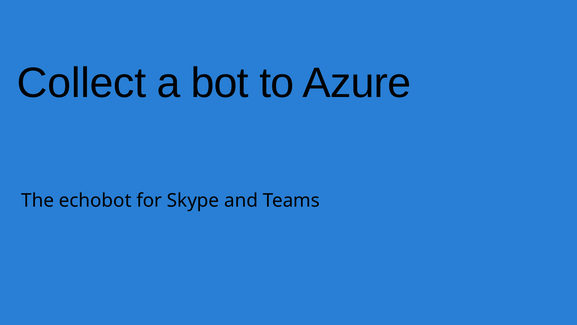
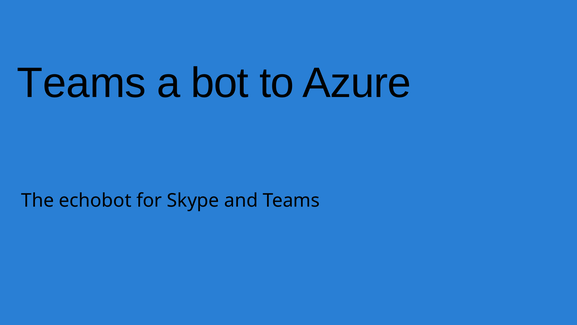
Collect at (82, 83): Collect -> Teams
